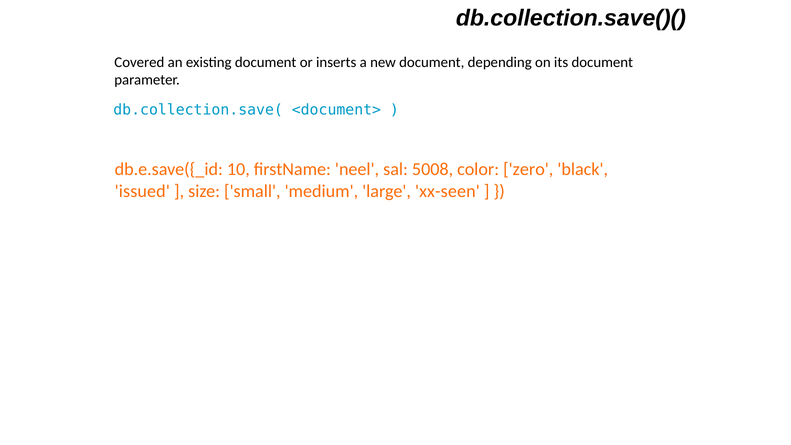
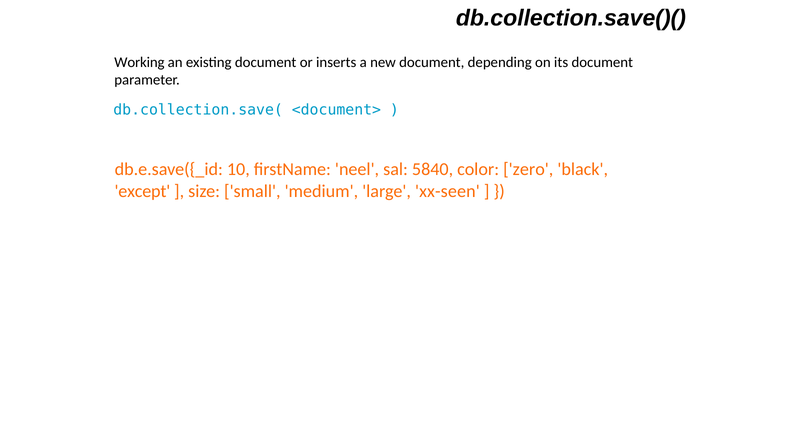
Covered: Covered -> Working
5008: 5008 -> 5840
issued: issued -> except
